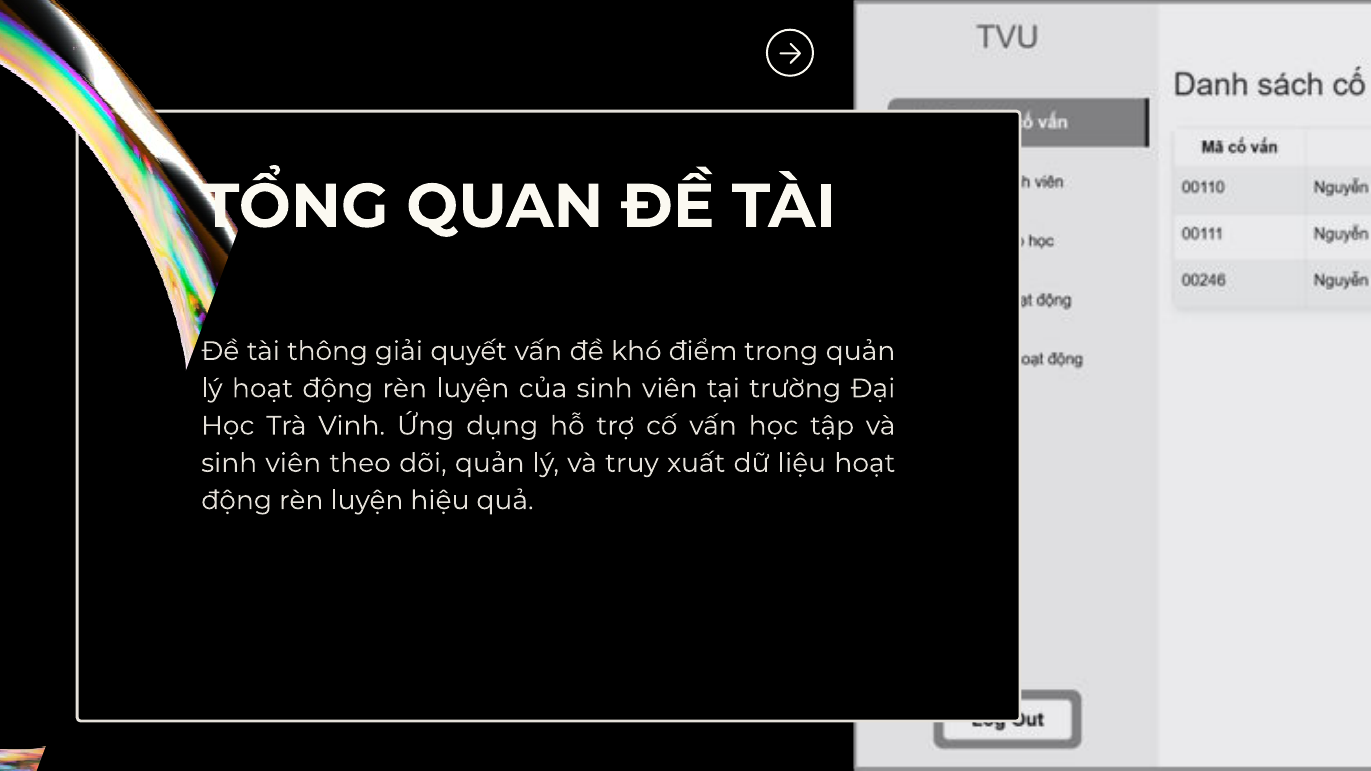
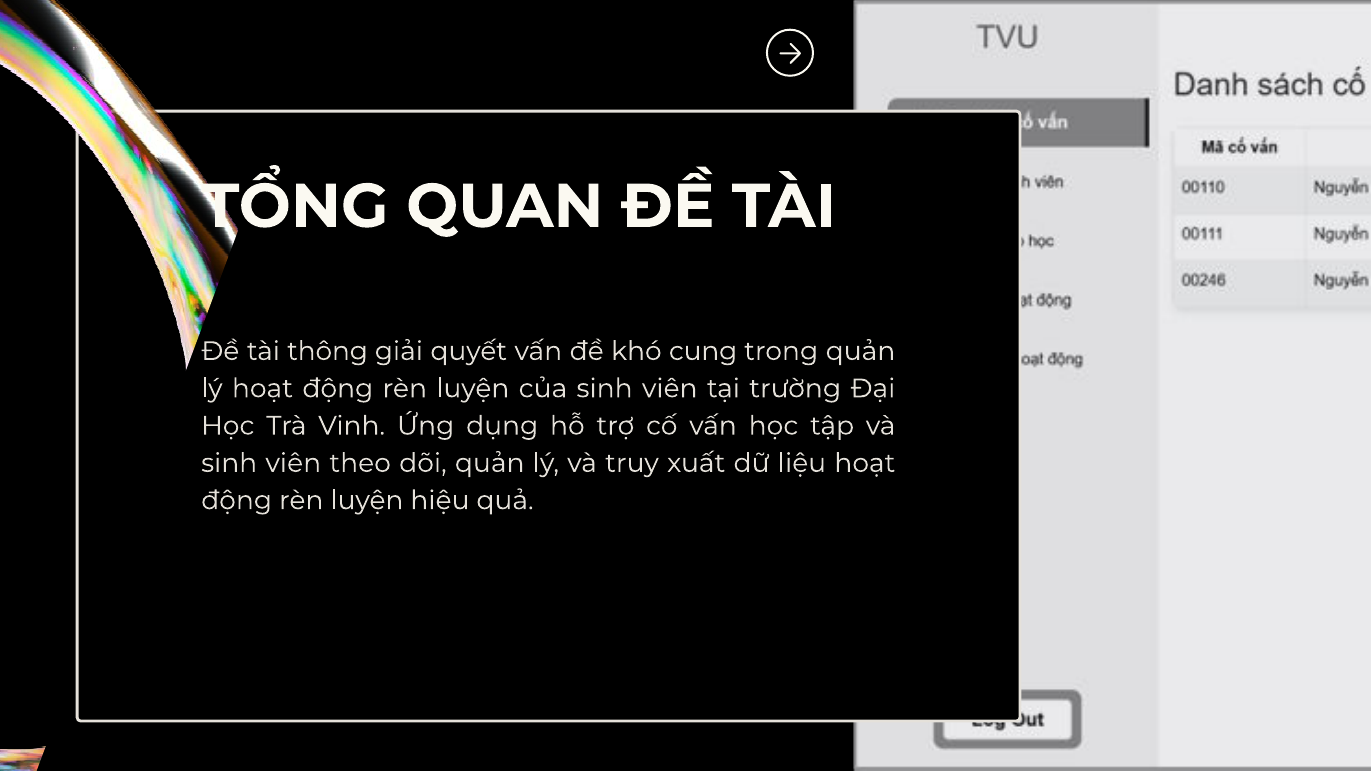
điểm: điểm -> cung
